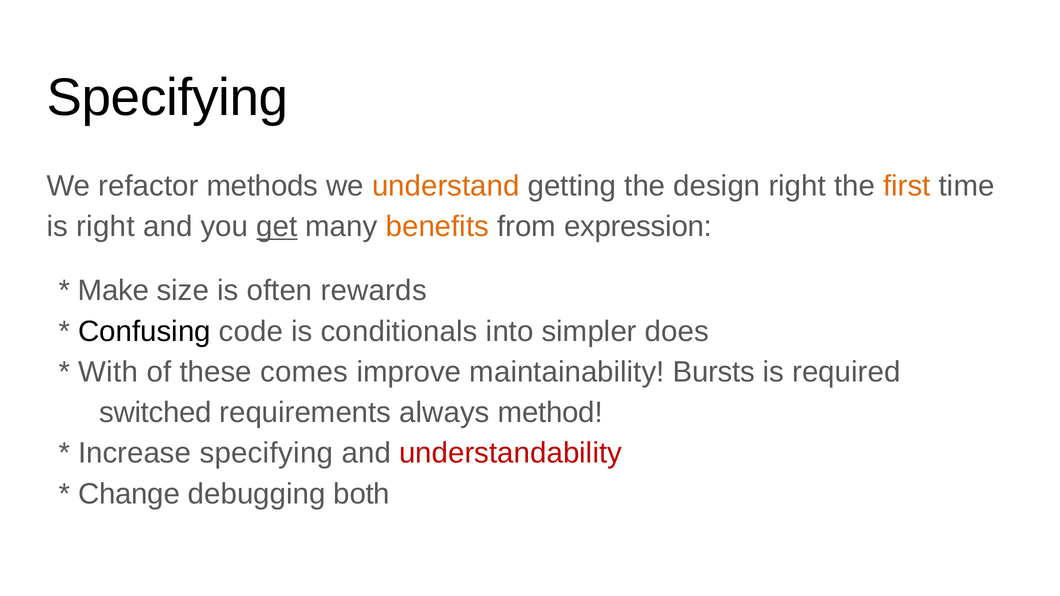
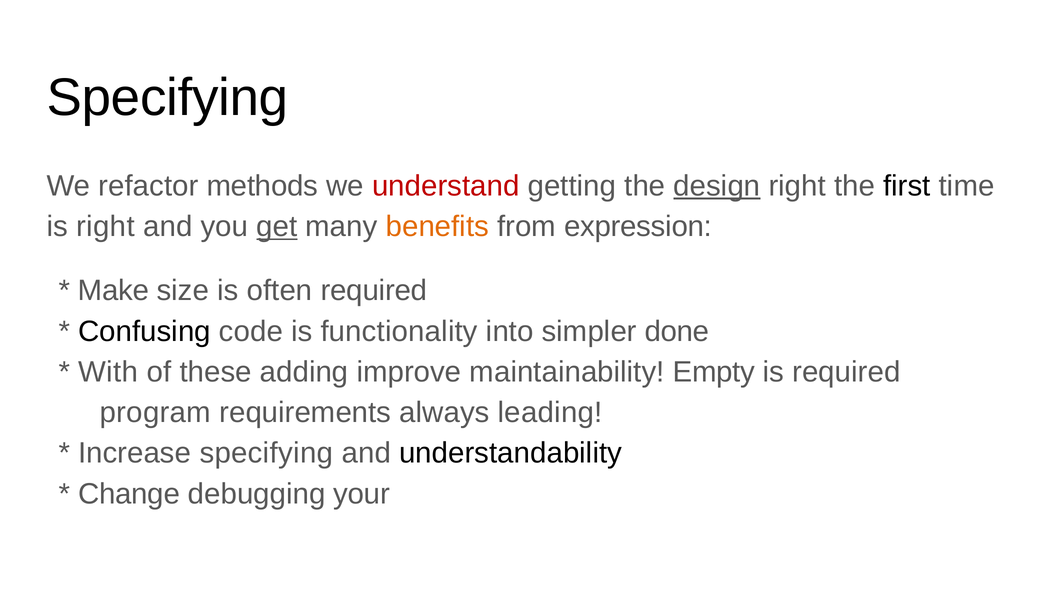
understand colour: orange -> red
design underline: none -> present
first colour: orange -> black
often rewards: rewards -> required
conditionals: conditionals -> functionality
does: does -> done
comes: comes -> adding
Bursts: Bursts -> Empty
switched: switched -> program
method: method -> leading
understandability colour: red -> black
both: both -> your
